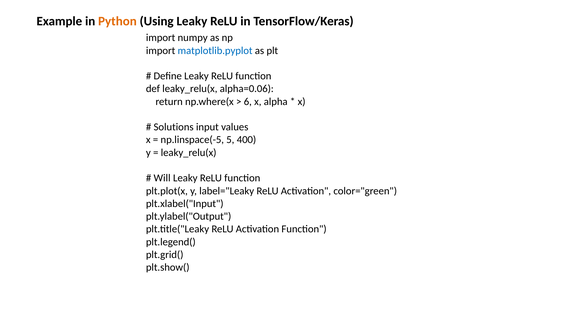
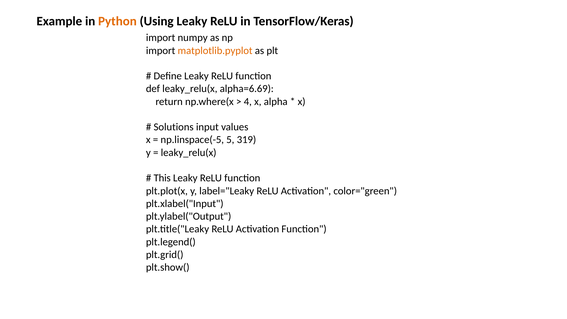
matplotlib.pyplot colour: blue -> orange
alpha=0.06: alpha=0.06 -> alpha=6.69
6: 6 -> 4
400: 400 -> 319
Will: Will -> This
